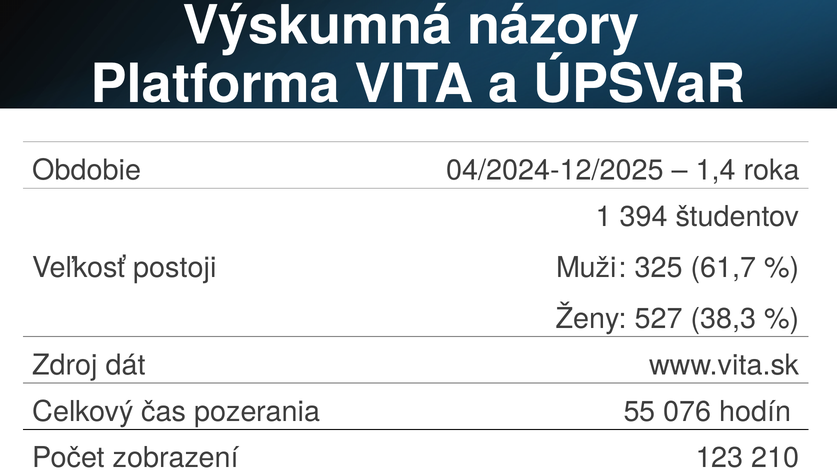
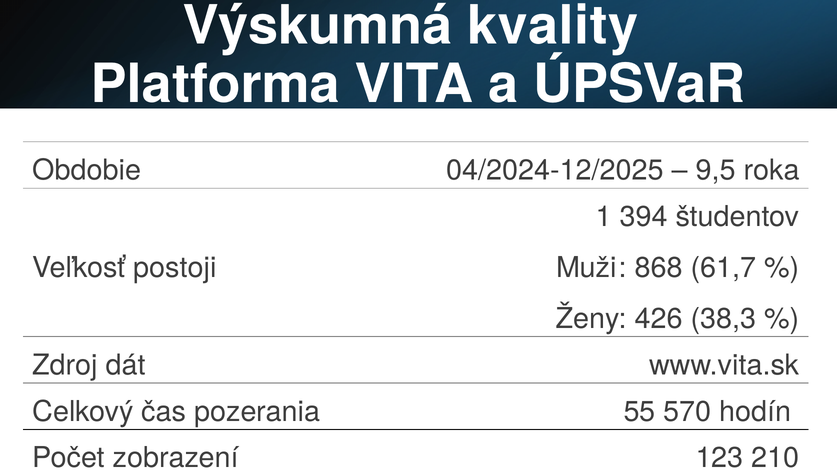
názory: názory -> kvality
1,4: 1,4 -> 9,5
325: 325 -> 868
527: 527 -> 426
076: 076 -> 570
